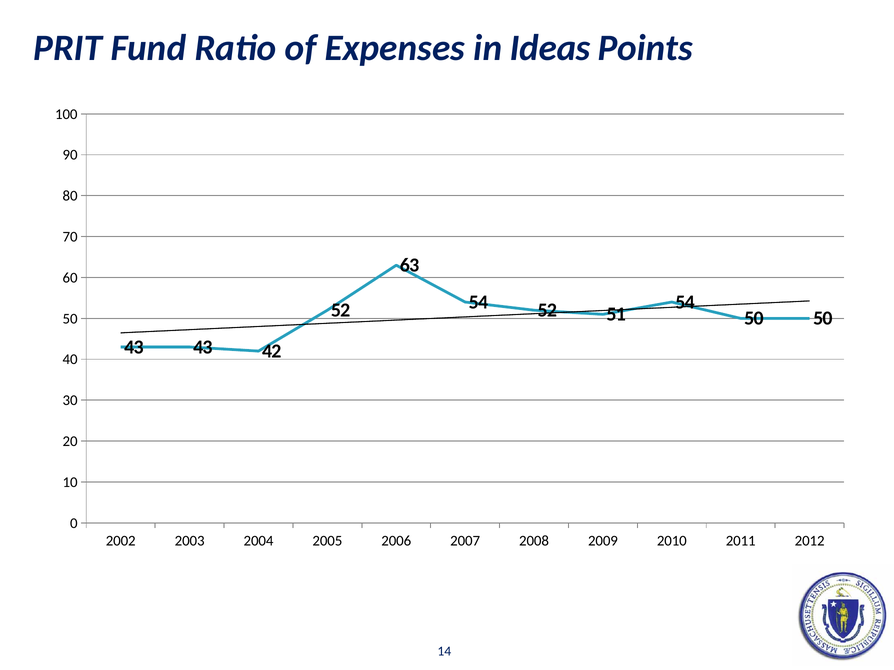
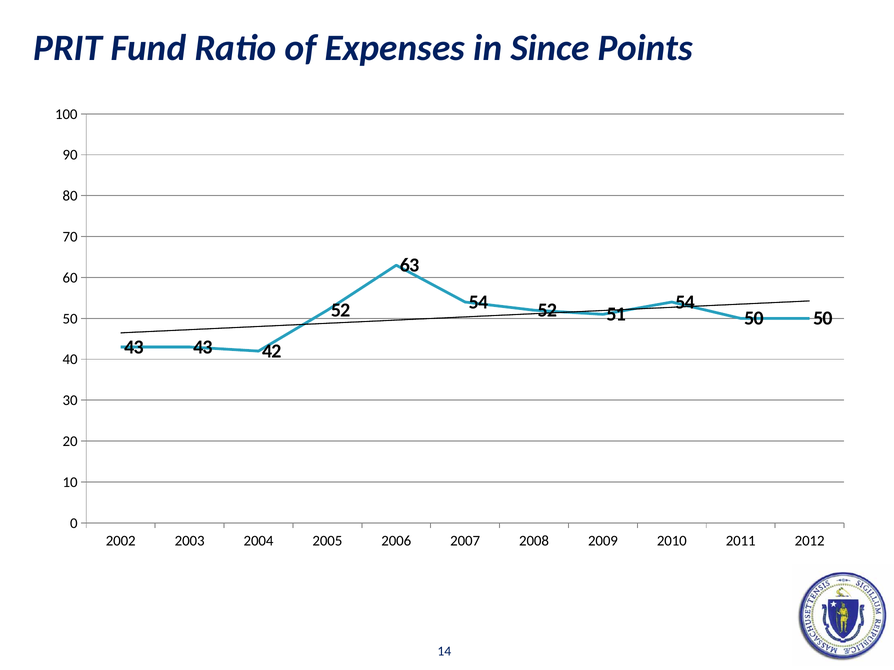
Ideas: Ideas -> Since
